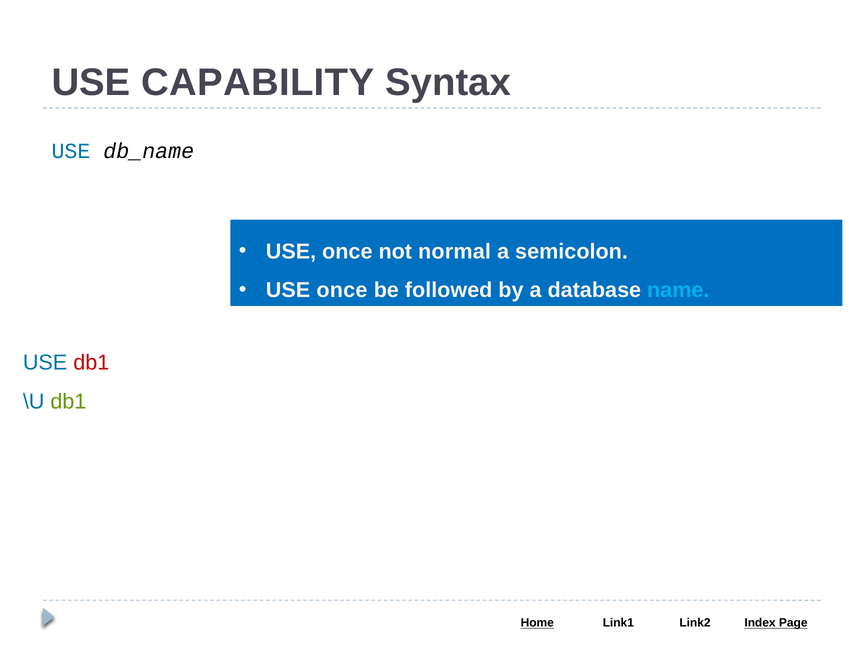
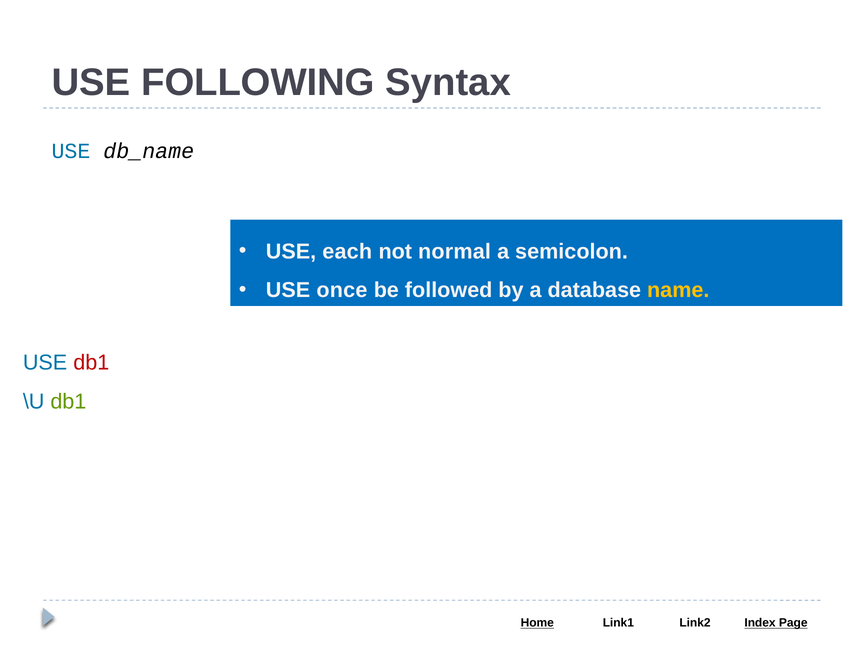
CAPABILITY: CAPABILITY -> FOLLOWING
once at (347, 251): once -> each
name colour: light blue -> yellow
